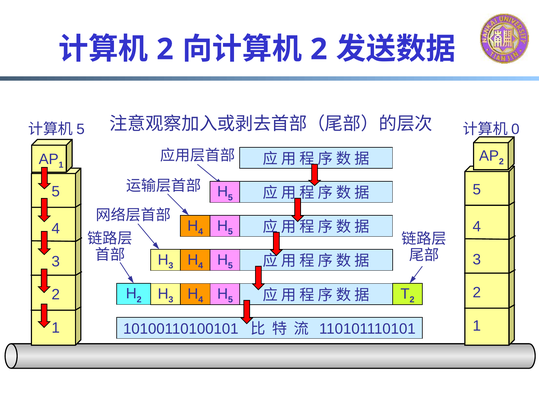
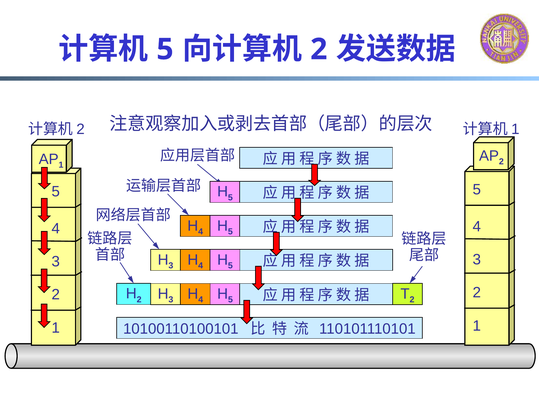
2 at (165, 49): 2 -> 5
5 at (81, 129): 5 -> 2
0 at (515, 129): 0 -> 1
